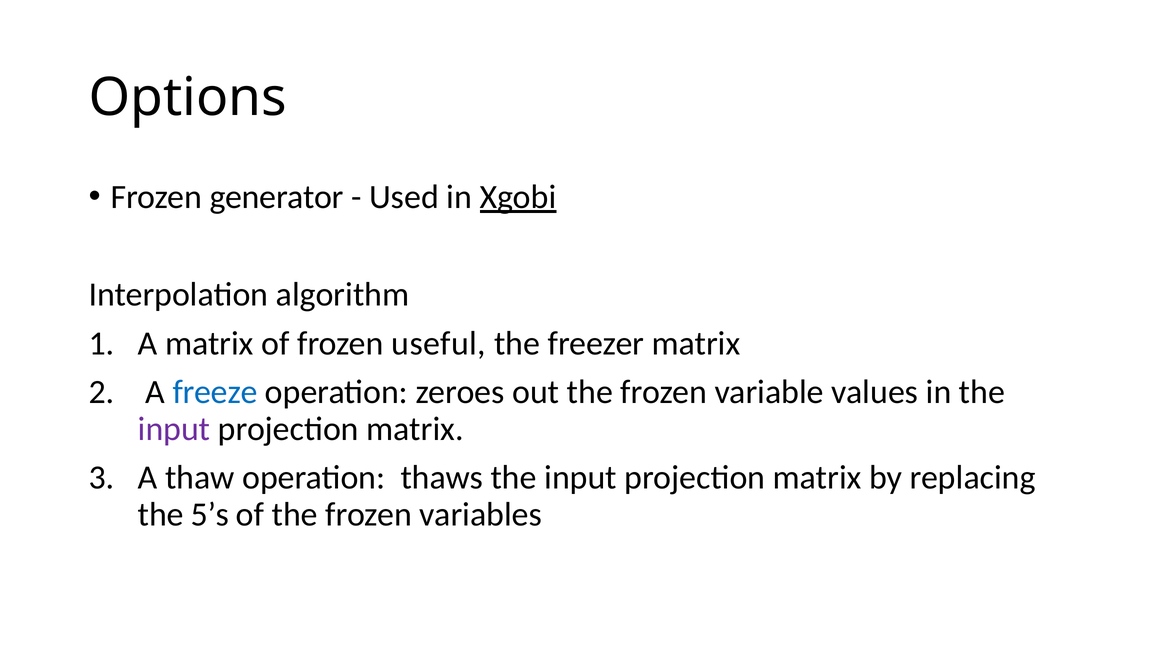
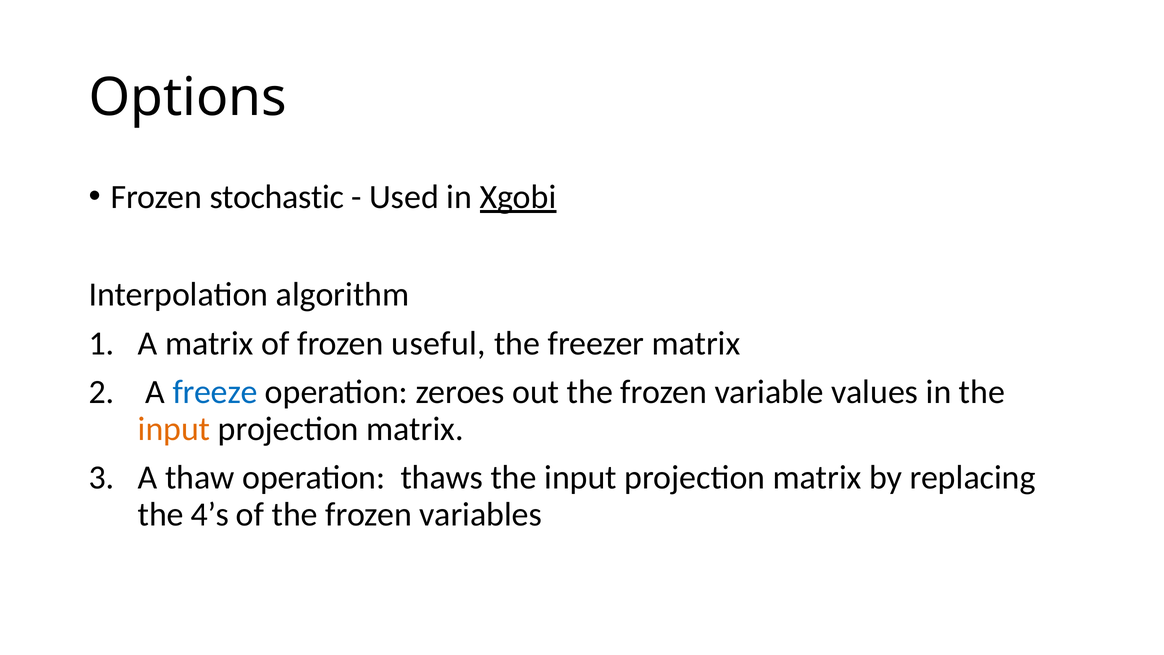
generator: generator -> stochastic
input at (174, 429) colour: purple -> orange
5’s: 5’s -> 4’s
